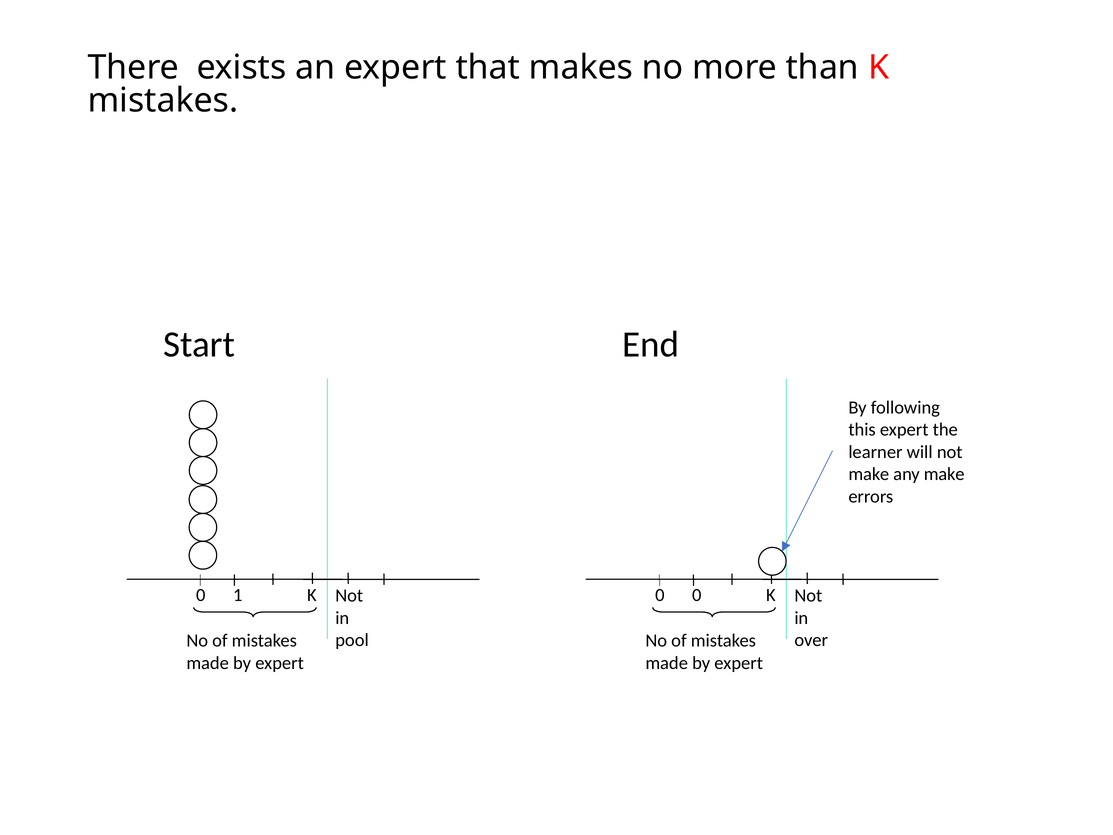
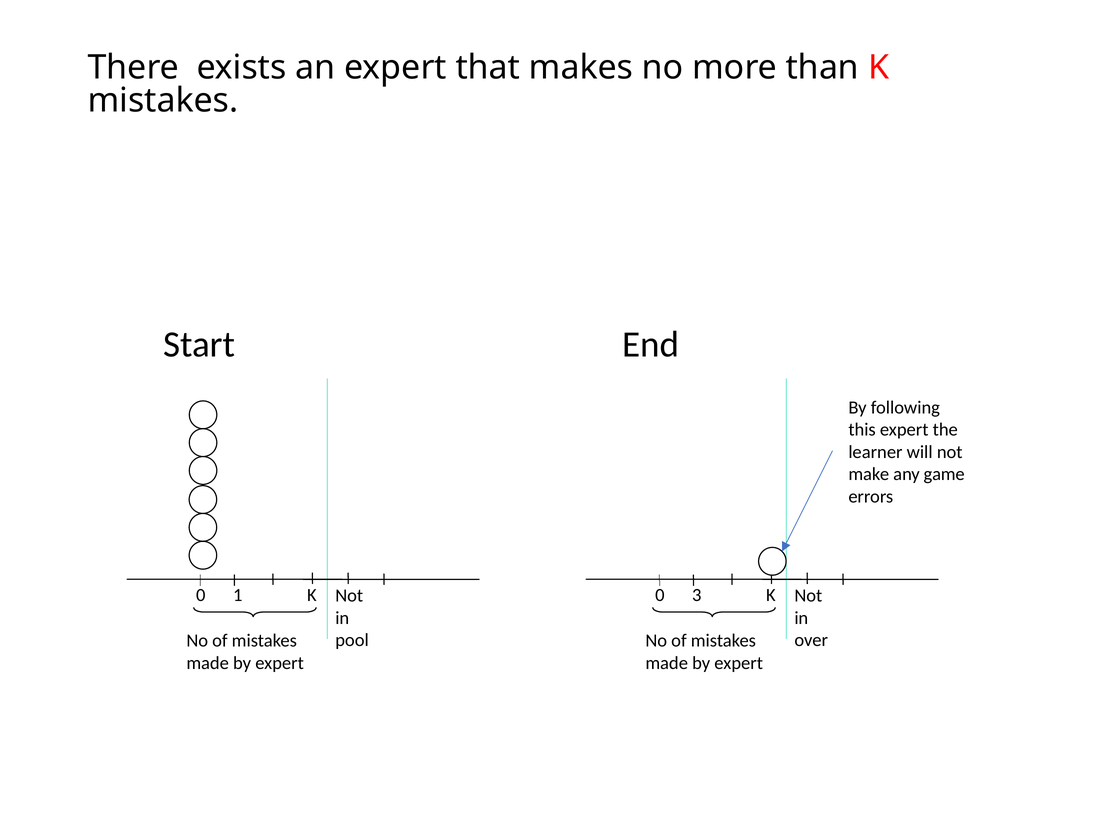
any make: make -> game
0 0: 0 -> 3
